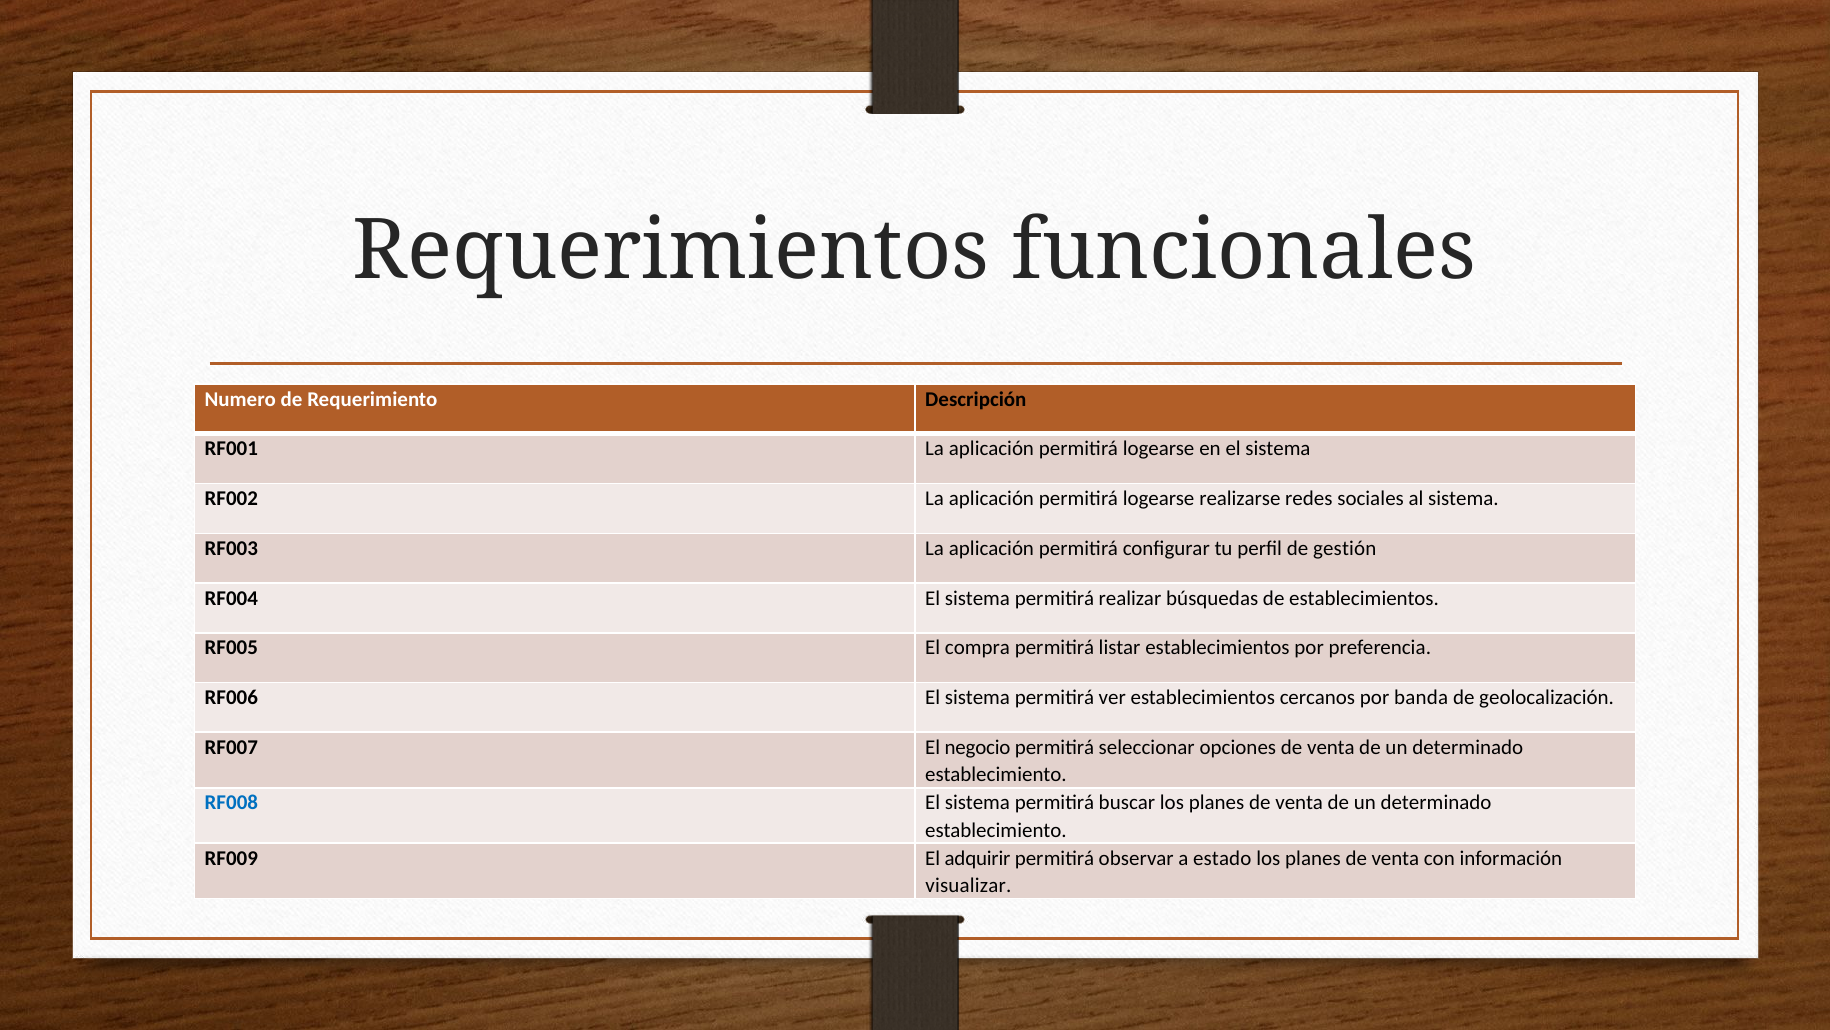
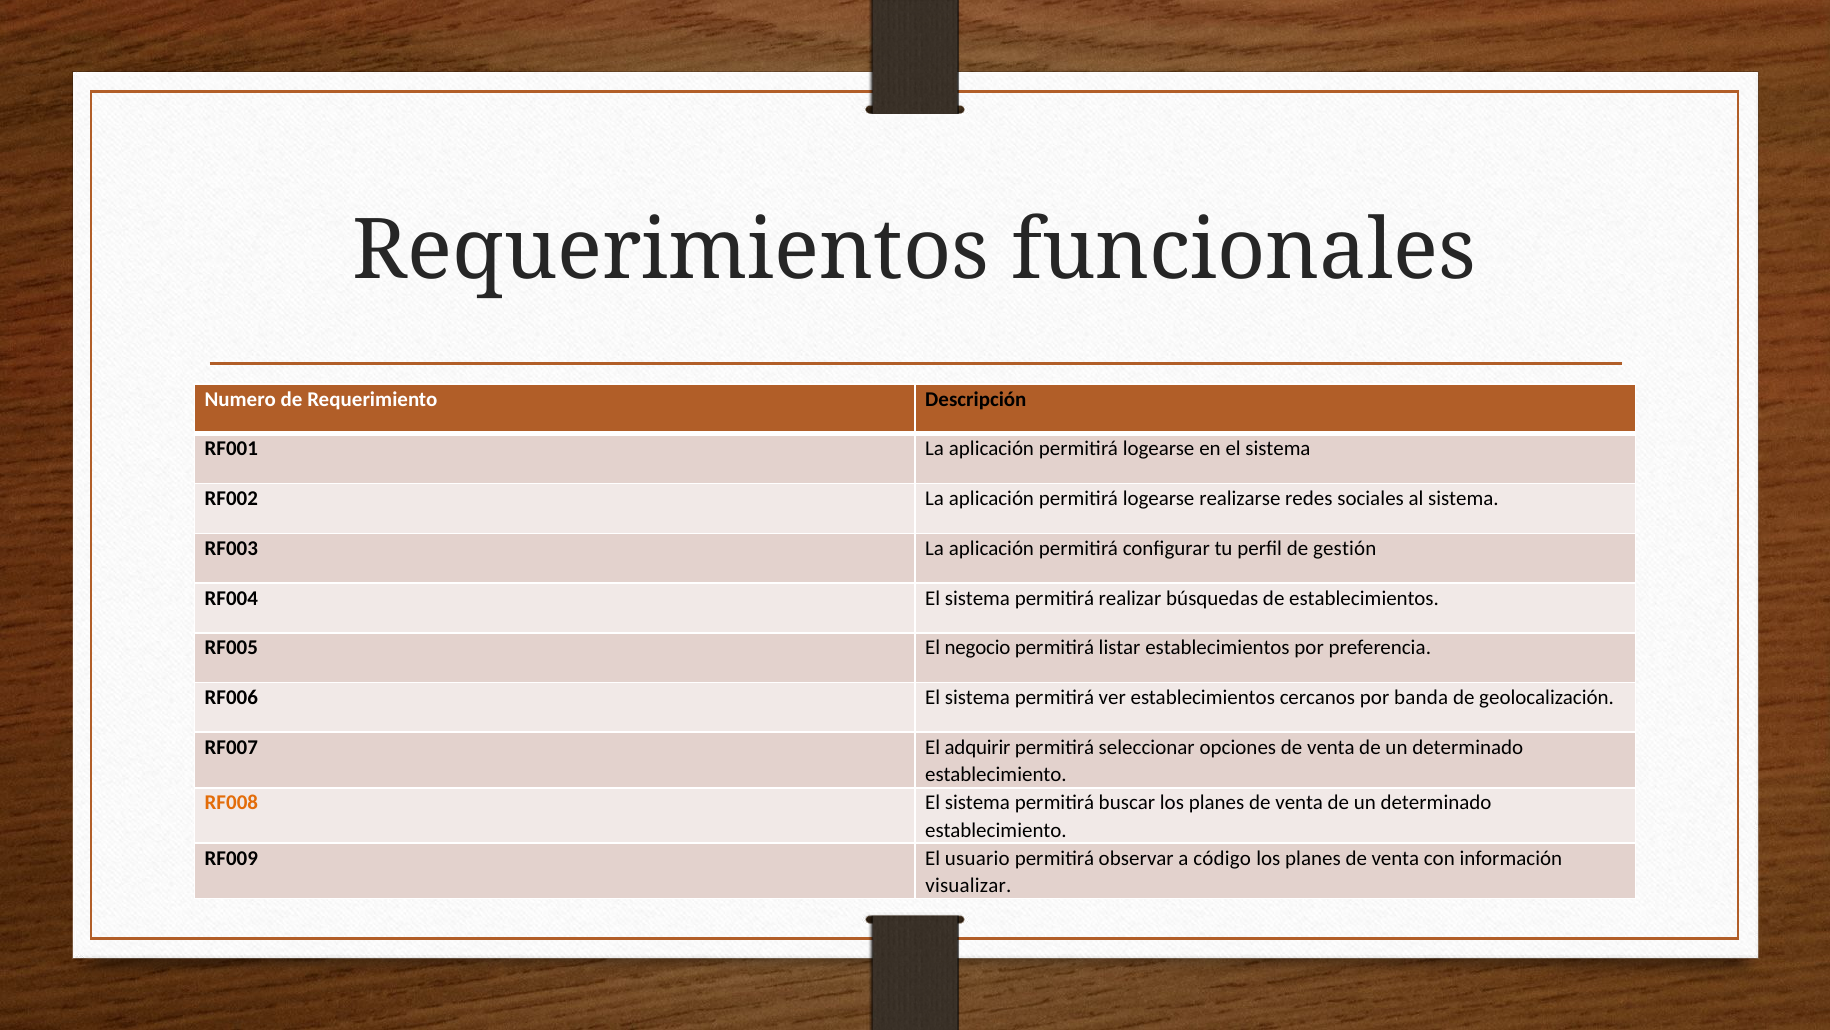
compra: compra -> negocio
negocio: negocio -> adquirir
RF008 colour: blue -> orange
adquirir: adquirir -> usuario
estado: estado -> código
